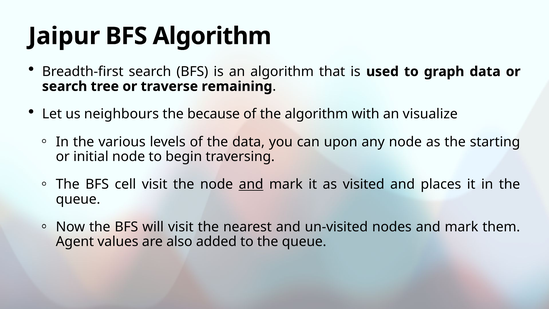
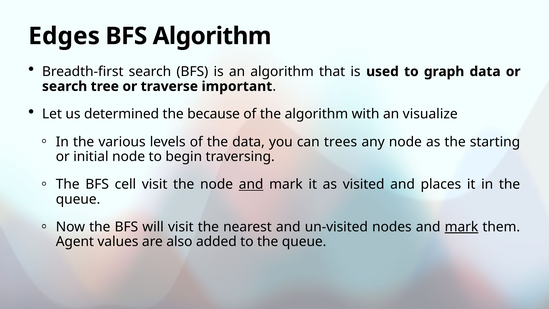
Jaipur: Jaipur -> Edges
remaining: remaining -> important
neighbours: neighbours -> determined
upon: upon -> trees
mark at (461, 227) underline: none -> present
